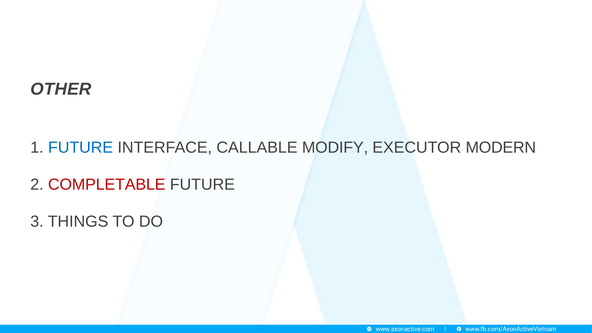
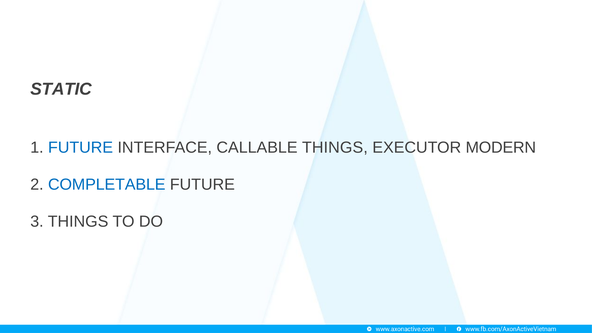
OTHER: OTHER -> STATIC
CALLABLE MODIFY: MODIFY -> THINGS
COMPLETABLE colour: red -> blue
